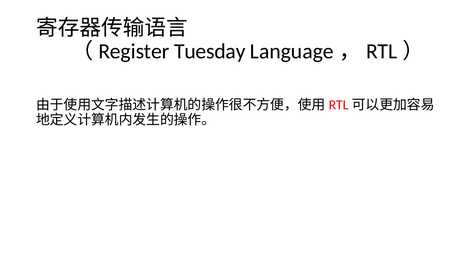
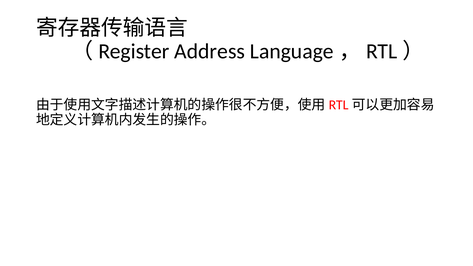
Tuesday: Tuesday -> Address
